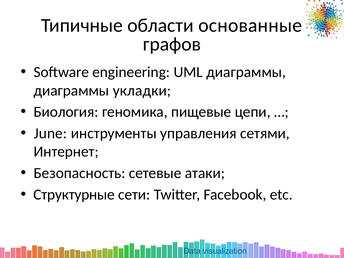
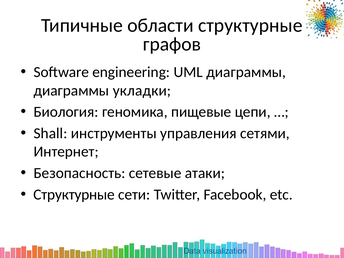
области основанные: основанные -> структурные
June: June -> Shall
